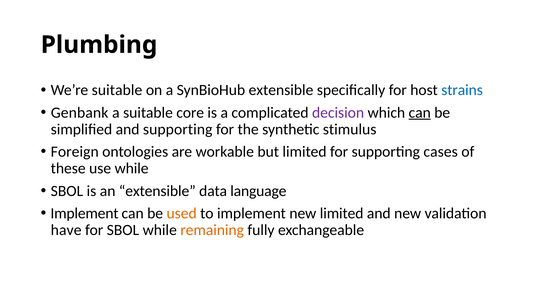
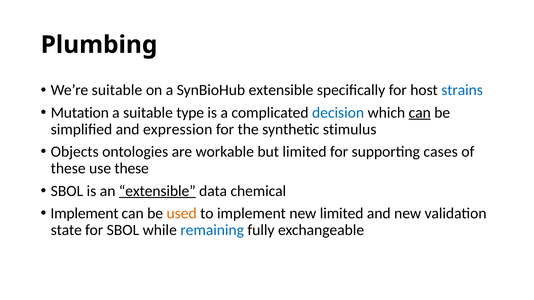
Genbank: Genbank -> Mutation
core: core -> type
decision colour: purple -> blue
and supporting: supporting -> expression
Foreign: Foreign -> Objects
use while: while -> these
extensible at (157, 191) underline: none -> present
language: language -> chemical
have: have -> state
remaining colour: orange -> blue
